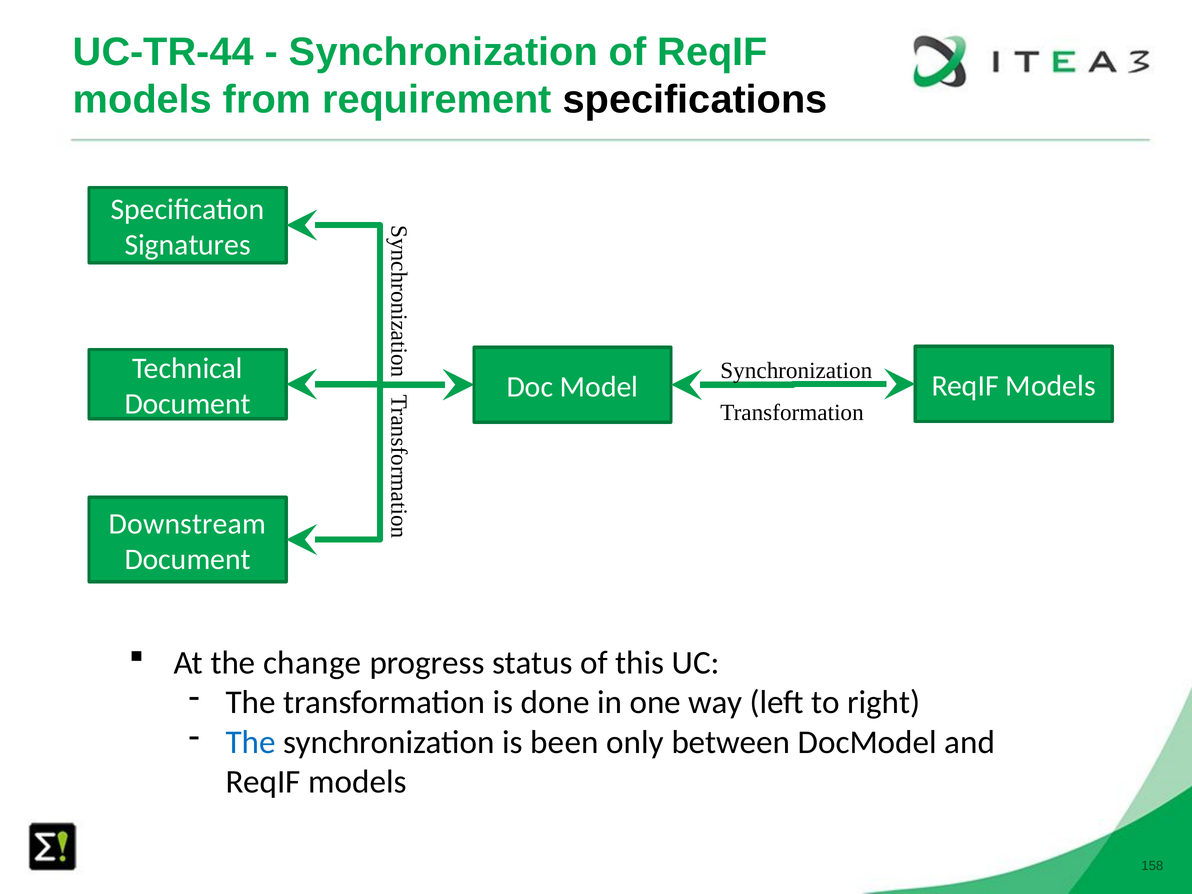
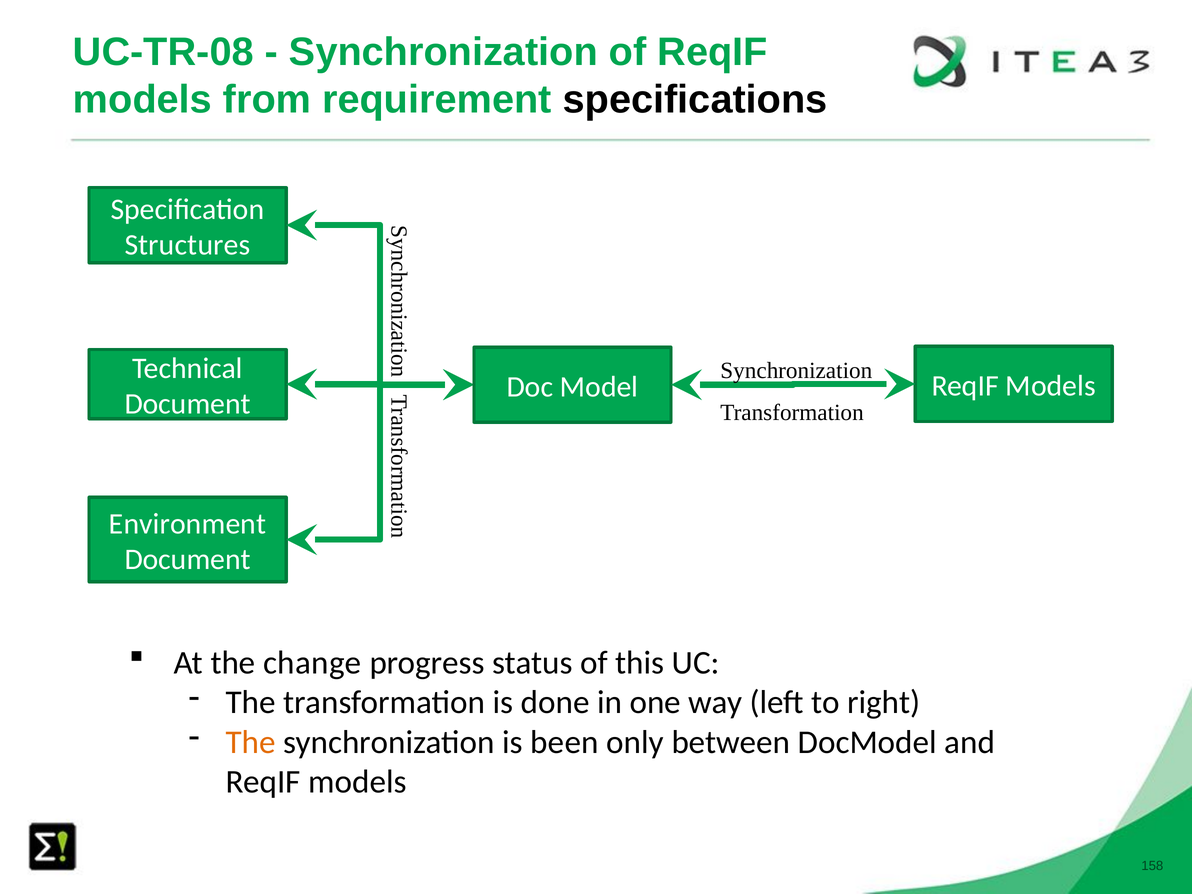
UC-TR-44: UC-TR-44 -> UC-TR-08
Signatures: Signatures -> Structures
Downstream: Downstream -> Environment
The at (251, 742) colour: blue -> orange
